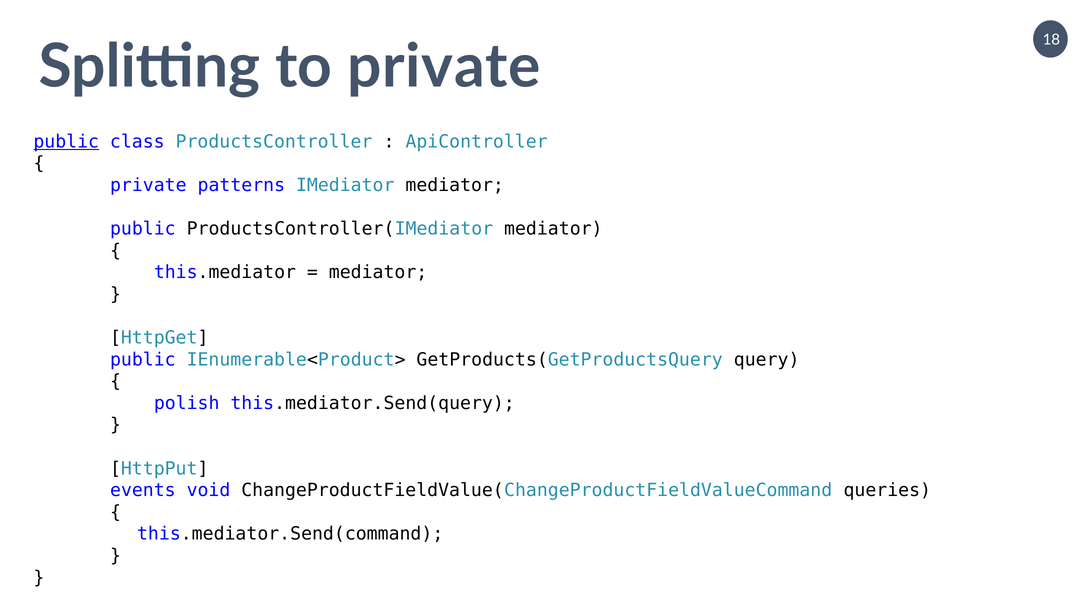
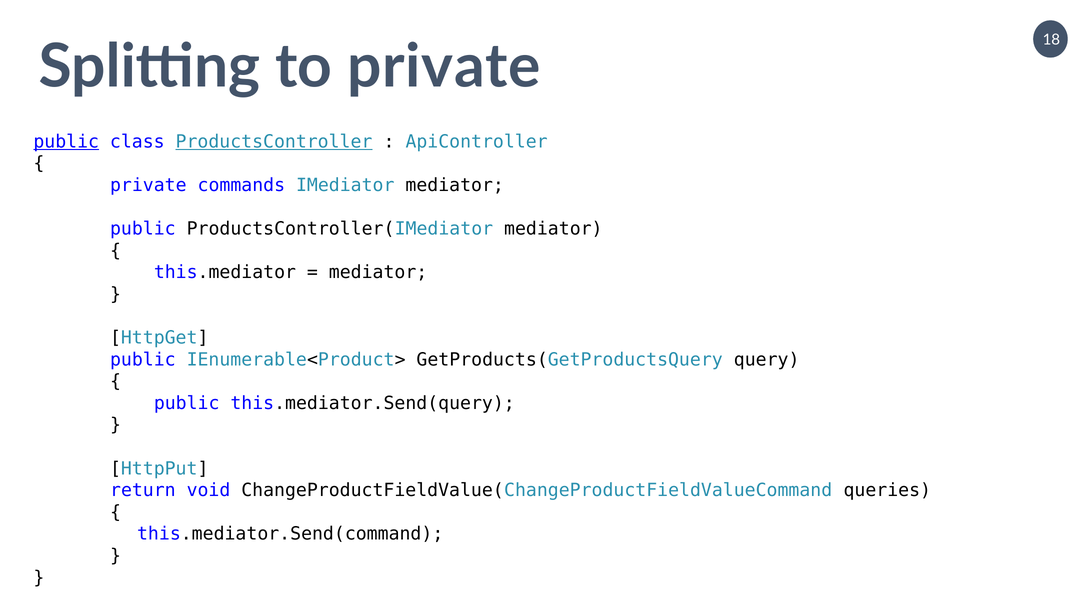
ProductsController underline: none -> present
patterns: patterns -> commands
polish at (187, 403): polish -> public
events: events -> return
